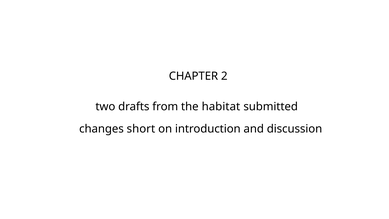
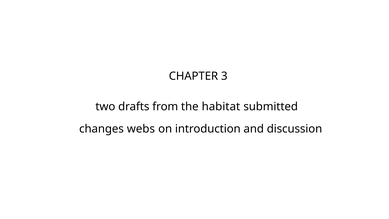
2: 2 -> 3
short: short -> webs
